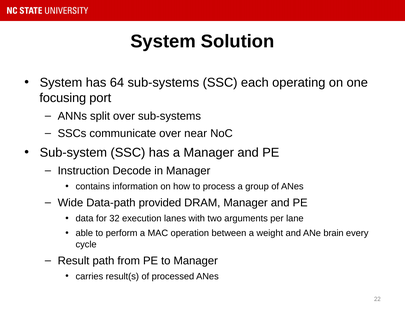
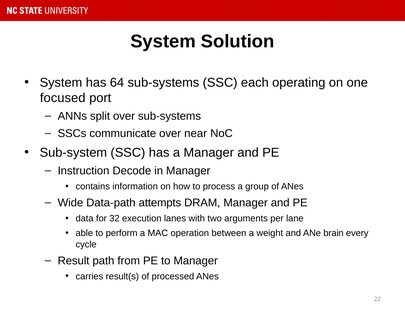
focusing: focusing -> focused
provided: provided -> attempts
